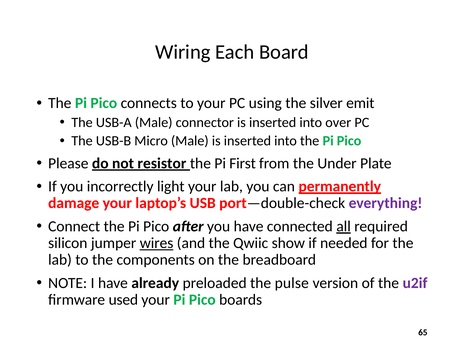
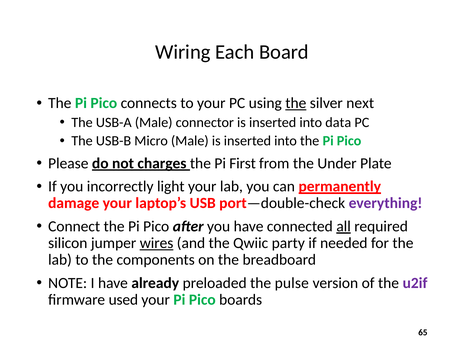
the at (296, 103) underline: none -> present
emit: emit -> next
over: over -> data
resistor: resistor -> charges
show: show -> party
